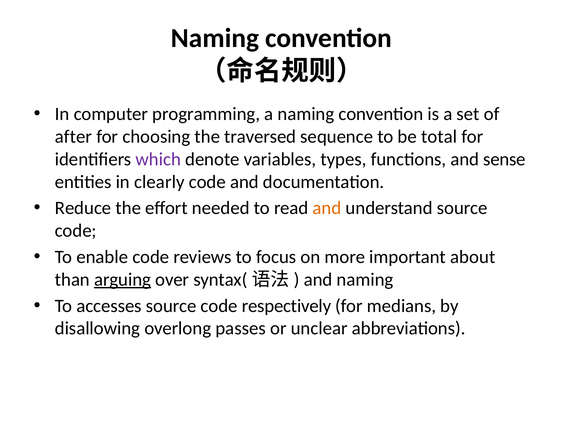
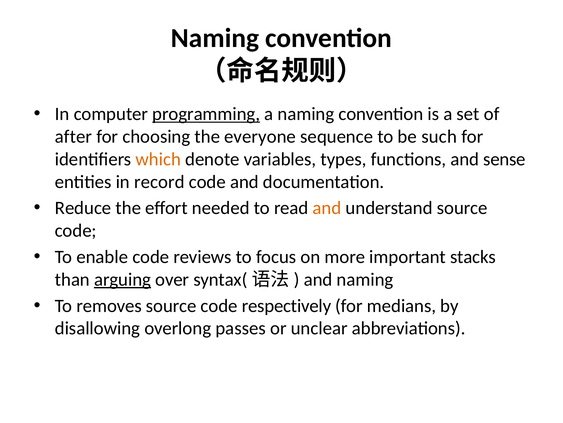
programming underline: none -> present
traversed: traversed -> everyone
total: total -> such
which colour: purple -> orange
clearly: clearly -> record
about: about -> stacks
accesses: accesses -> removes
